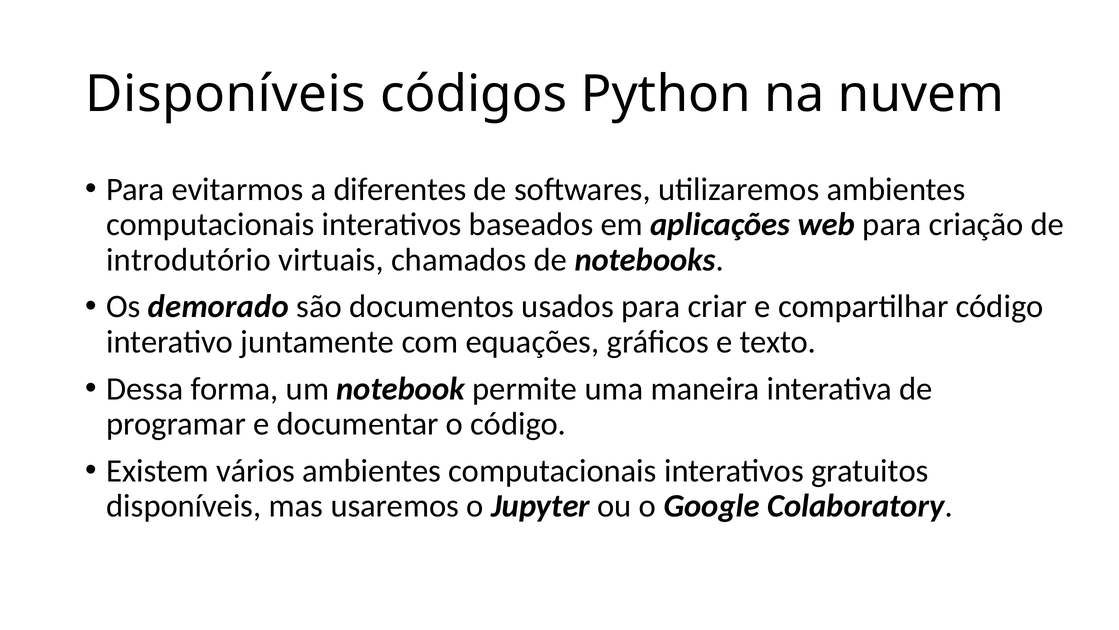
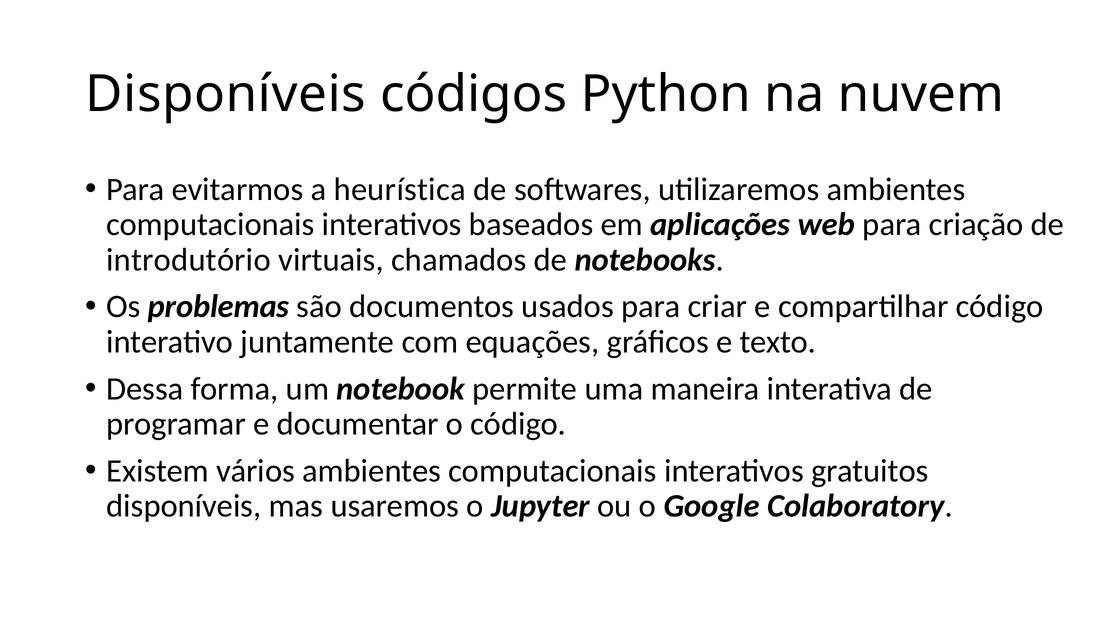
diferentes: diferentes -> heurística
demorado: demorado -> problemas
